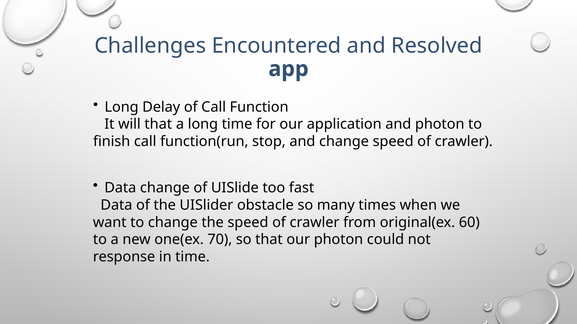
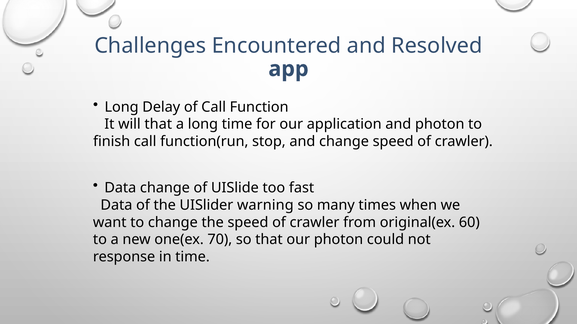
obstacle: obstacle -> warning
